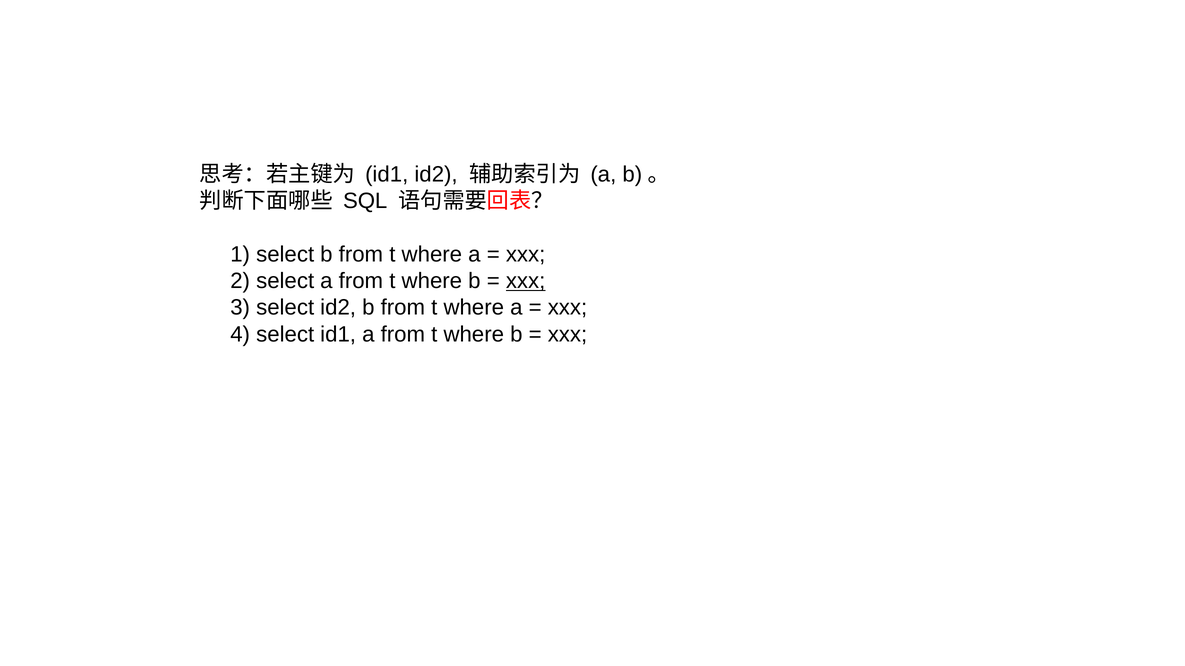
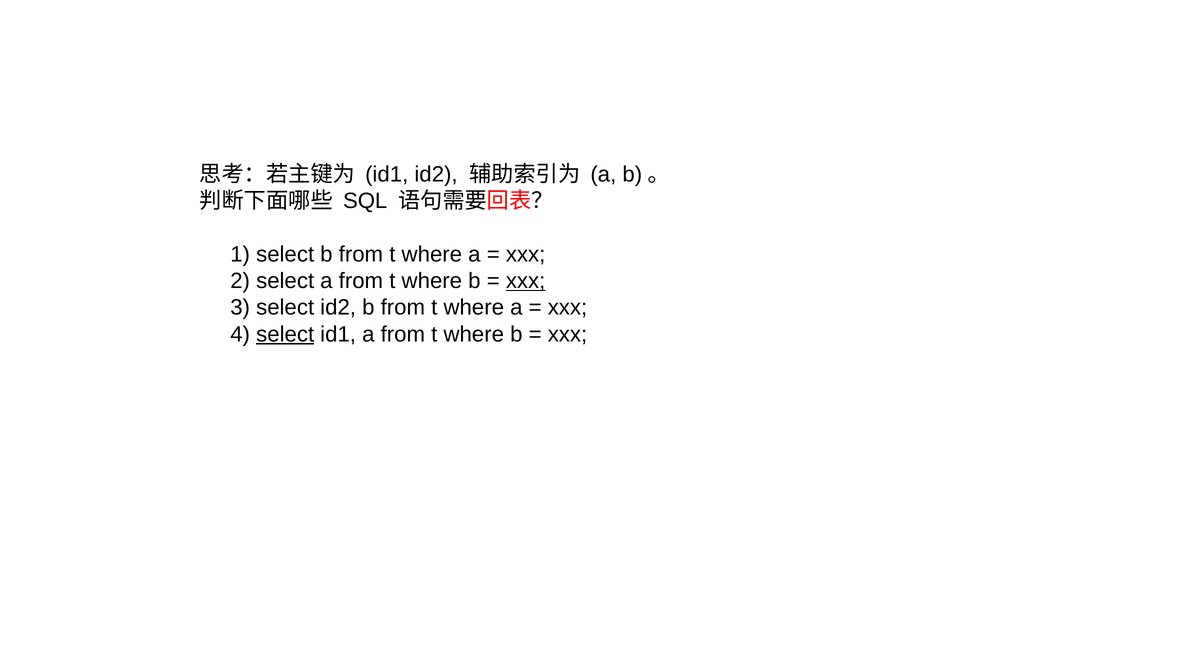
select at (285, 335) underline: none -> present
